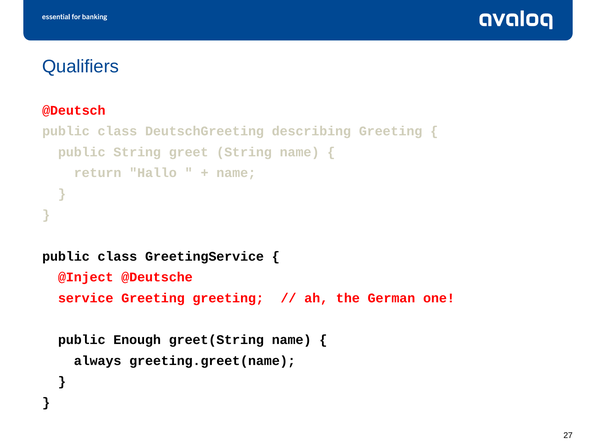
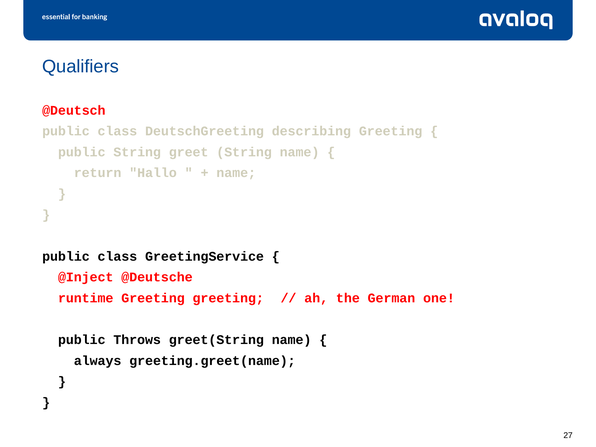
service: service -> runtime
Enough: Enough -> Throws
